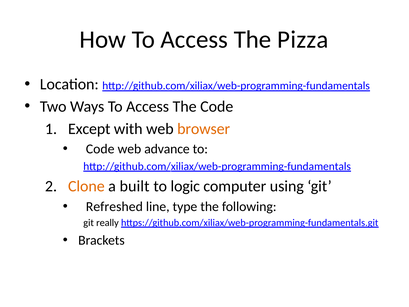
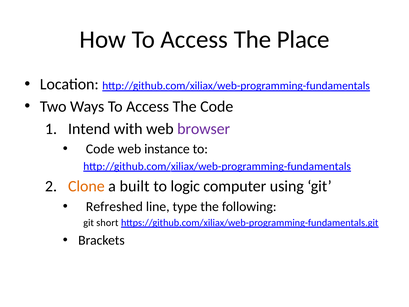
Pizza: Pizza -> Place
Except: Except -> Intend
browser colour: orange -> purple
advance: advance -> instance
really: really -> short
